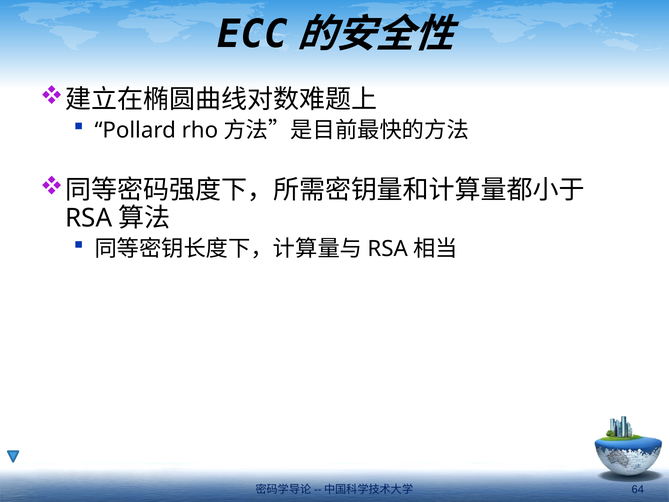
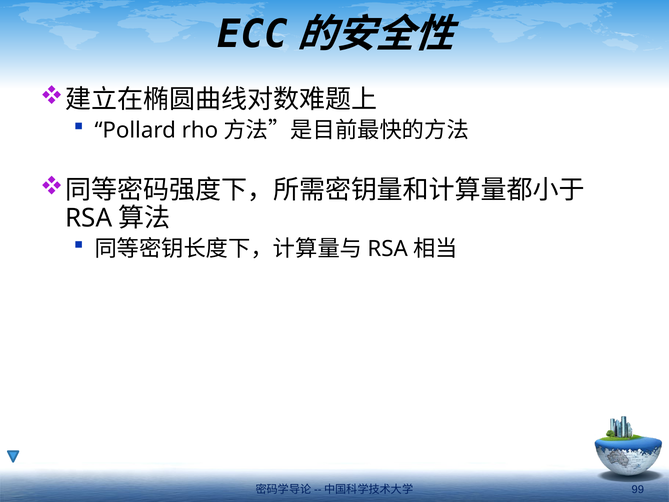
64: 64 -> 99
